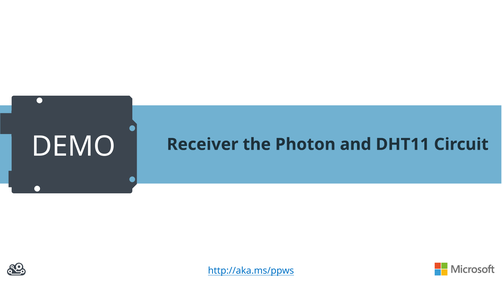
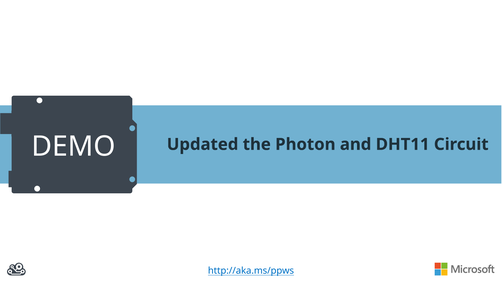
Receiver: Receiver -> Updated
